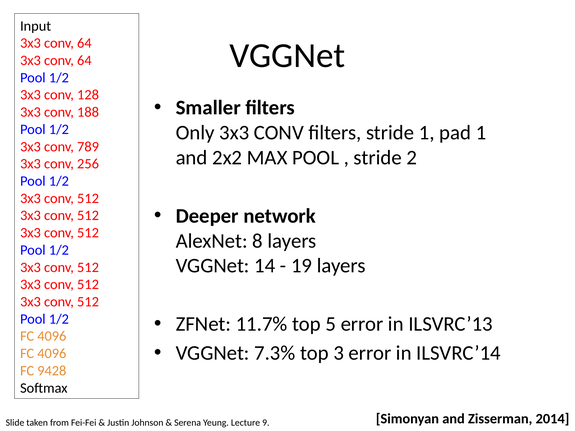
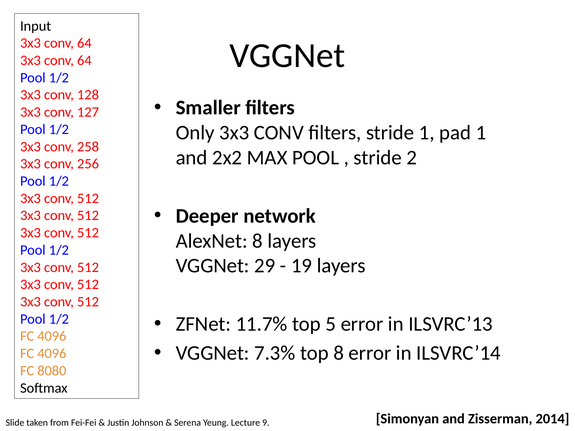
188: 188 -> 127
789: 789 -> 258
14: 14 -> 29
top 3: 3 -> 8
9428: 9428 -> 8080
